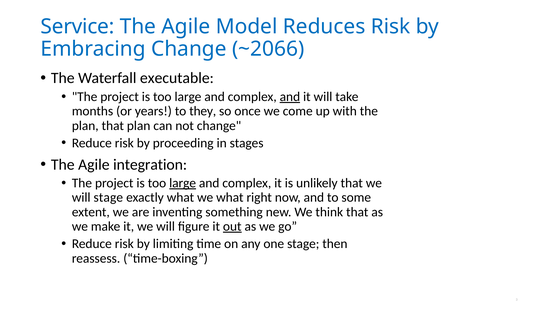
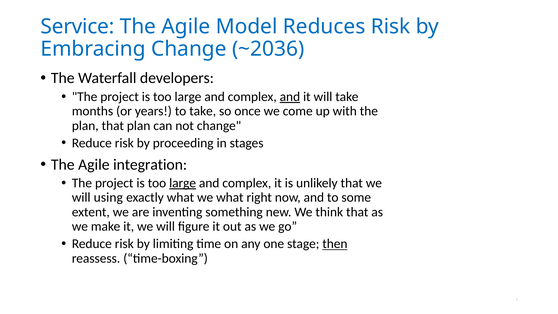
~2066: ~2066 -> ~2036
executable: executable -> developers
to they: they -> take
will stage: stage -> using
out underline: present -> none
then underline: none -> present
